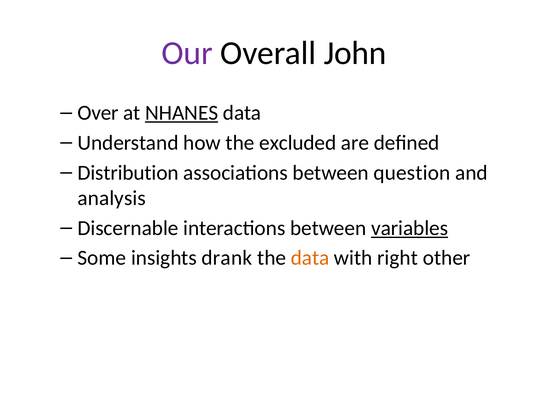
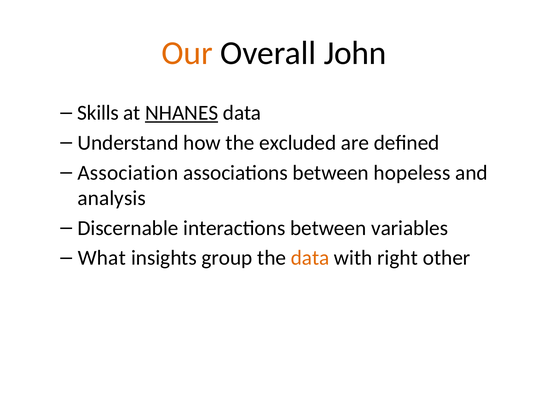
Our colour: purple -> orange
Over: Over -> Skills
Distribution: Distribution -> Association
question: question -> hopeless
variables underline: present -> none
Some: Some -> What
drank: drank -> group
